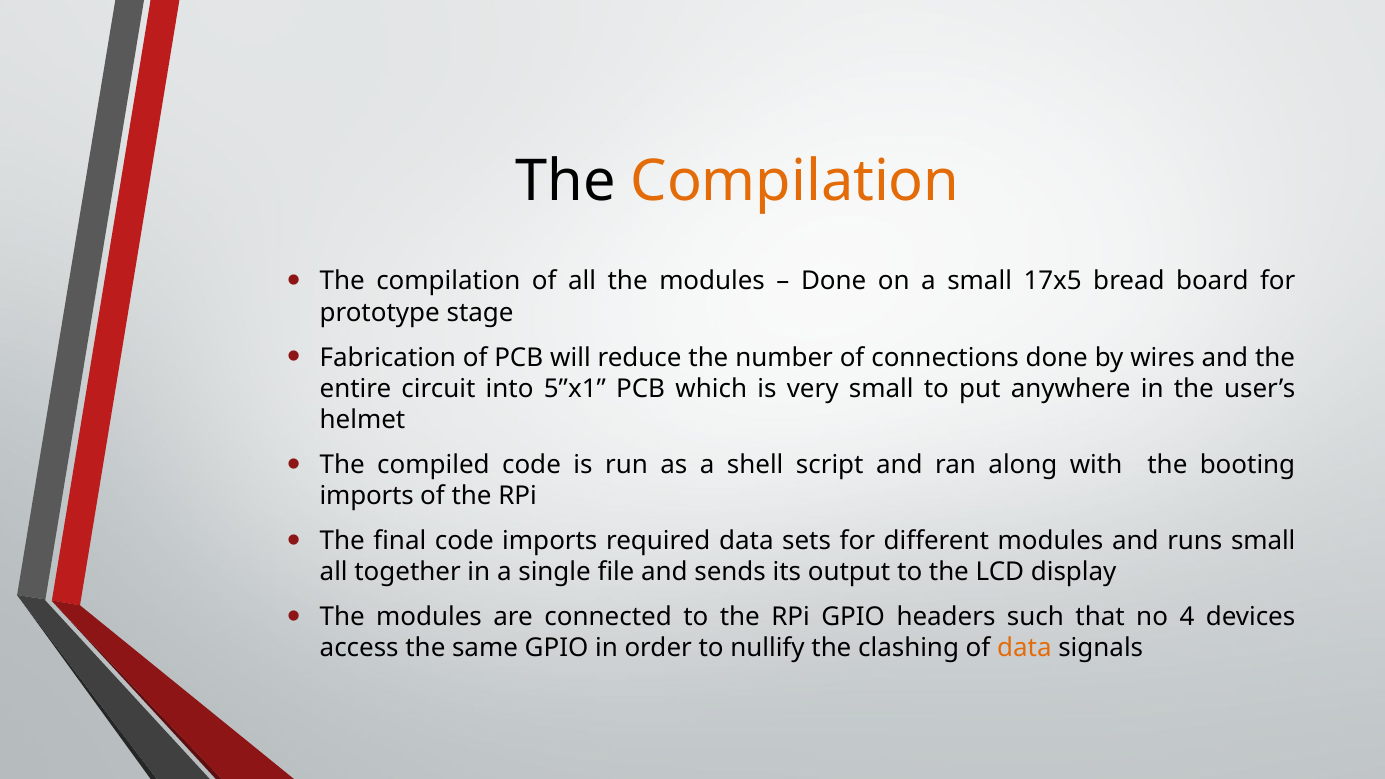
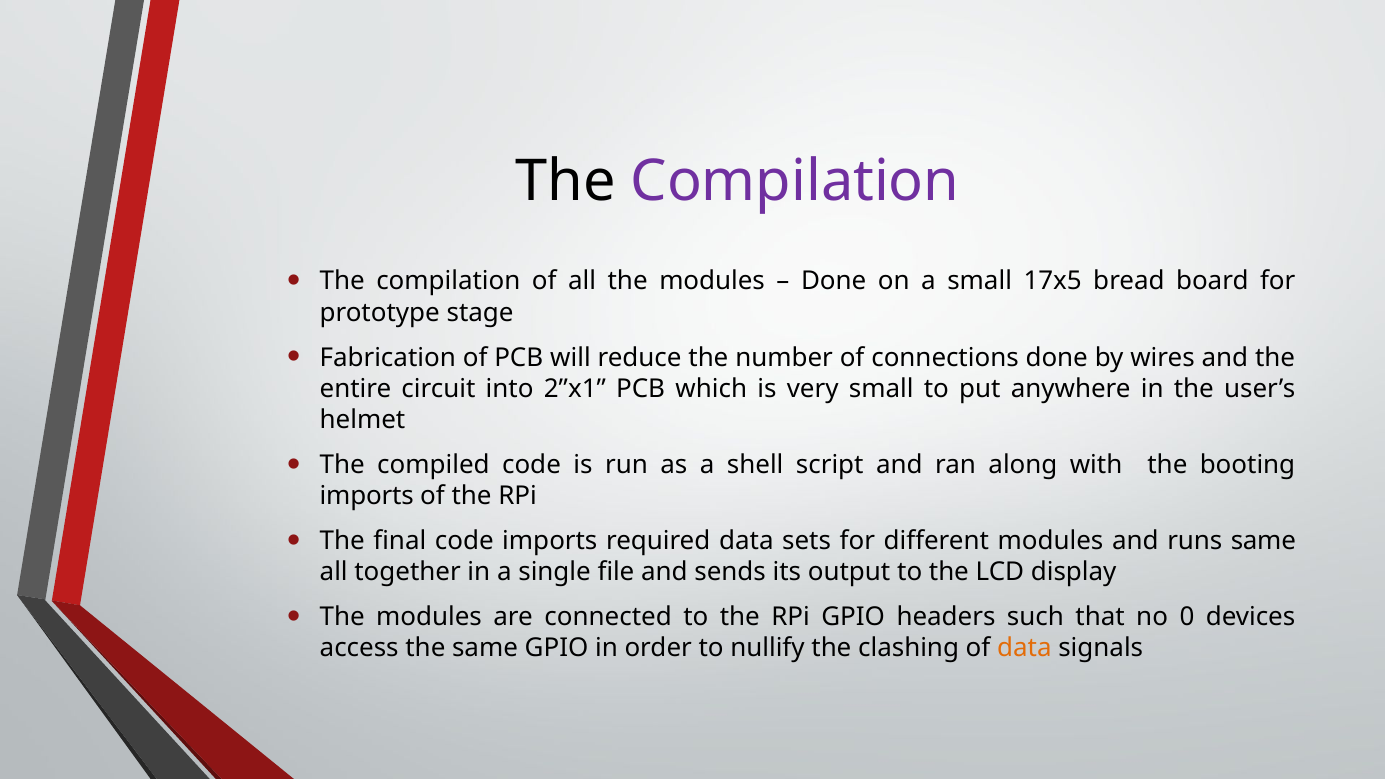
Compilation at (795, 181) colour: orange -> purple
5”x1: 5”x1 -> 2”x1
runs small: small -> same
4: 4 -> 0
